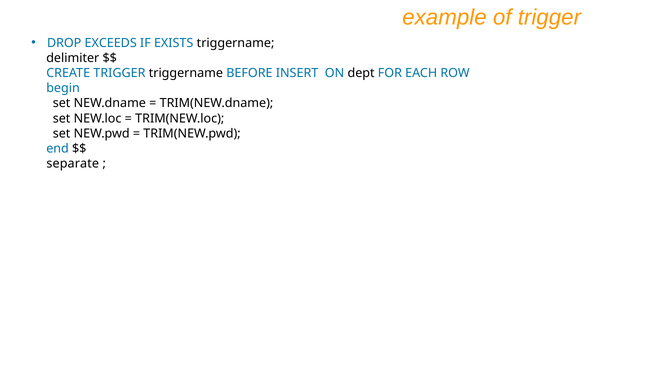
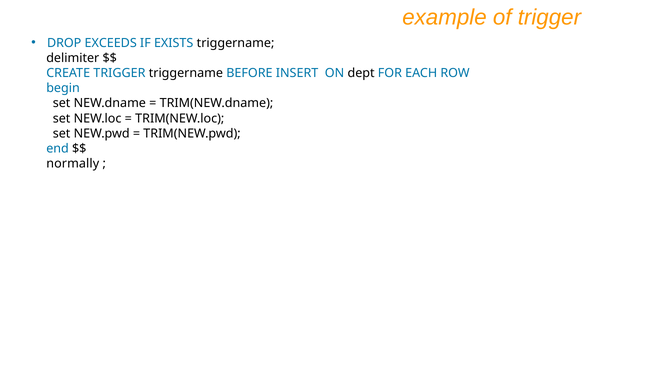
separate: separate -> normally
